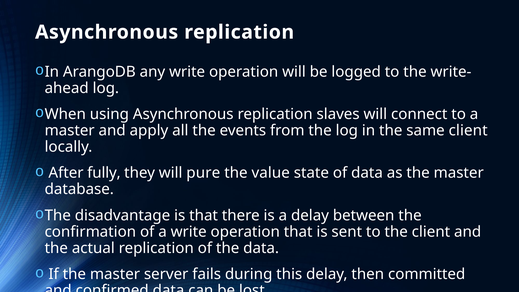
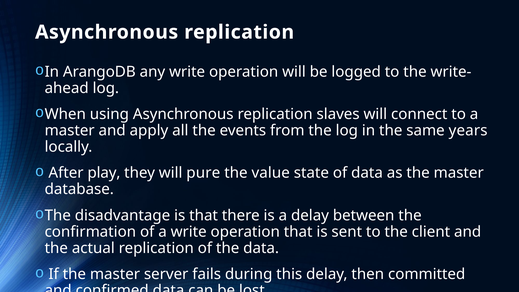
same client: client -> years
fully: fully -> play
